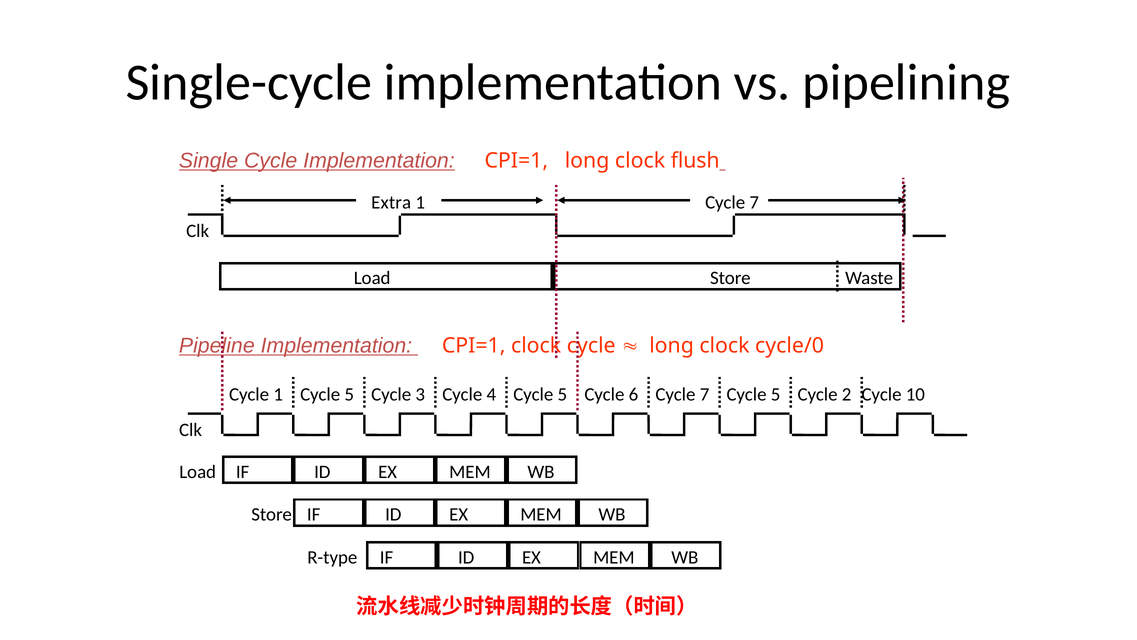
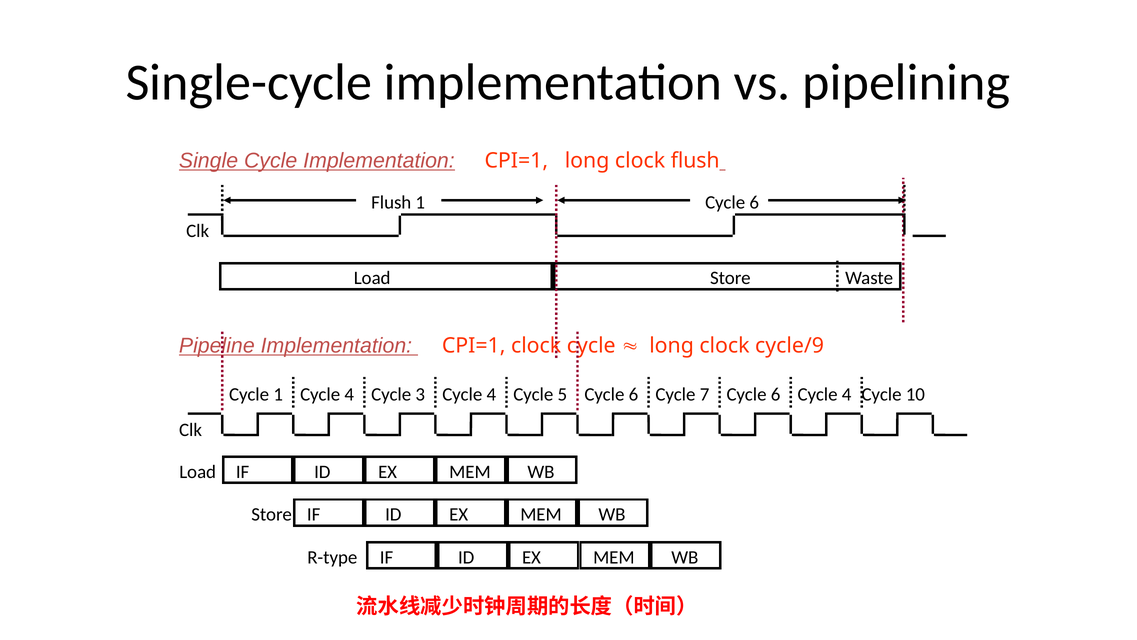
Extra at (391, 202): Extra -> Flush
1 Cycle 7: 7 -> 6
cycle/0: cycle/0 -> cycle/9
1 Cycle 5: 5 -> 4
7 Cycle 5: 5 -> 6
2 at (847, 394): 2 -> 4
